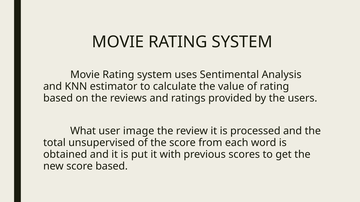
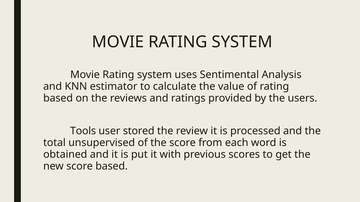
What: What -> Tools
image: image -> stored
